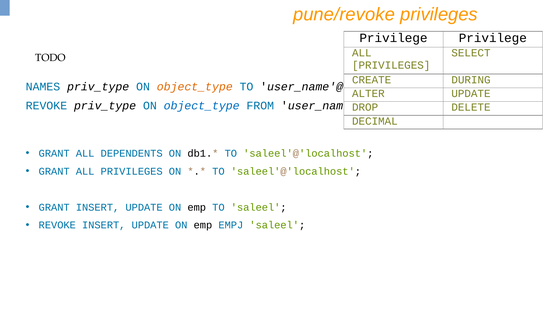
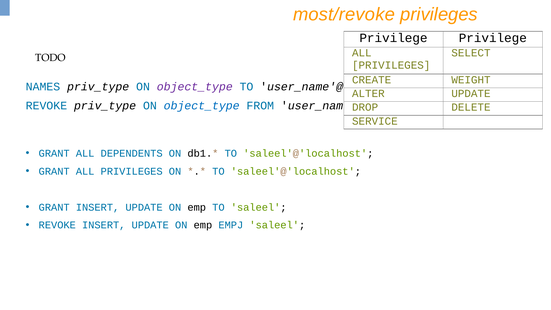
pune/revoke: pune/revoke -> most/revoke
DURING: DURING -> WEIGHT
object_type at (195, 87) colour: orange -> purple
DECIMAL: DECIMAL -> SERVICE
